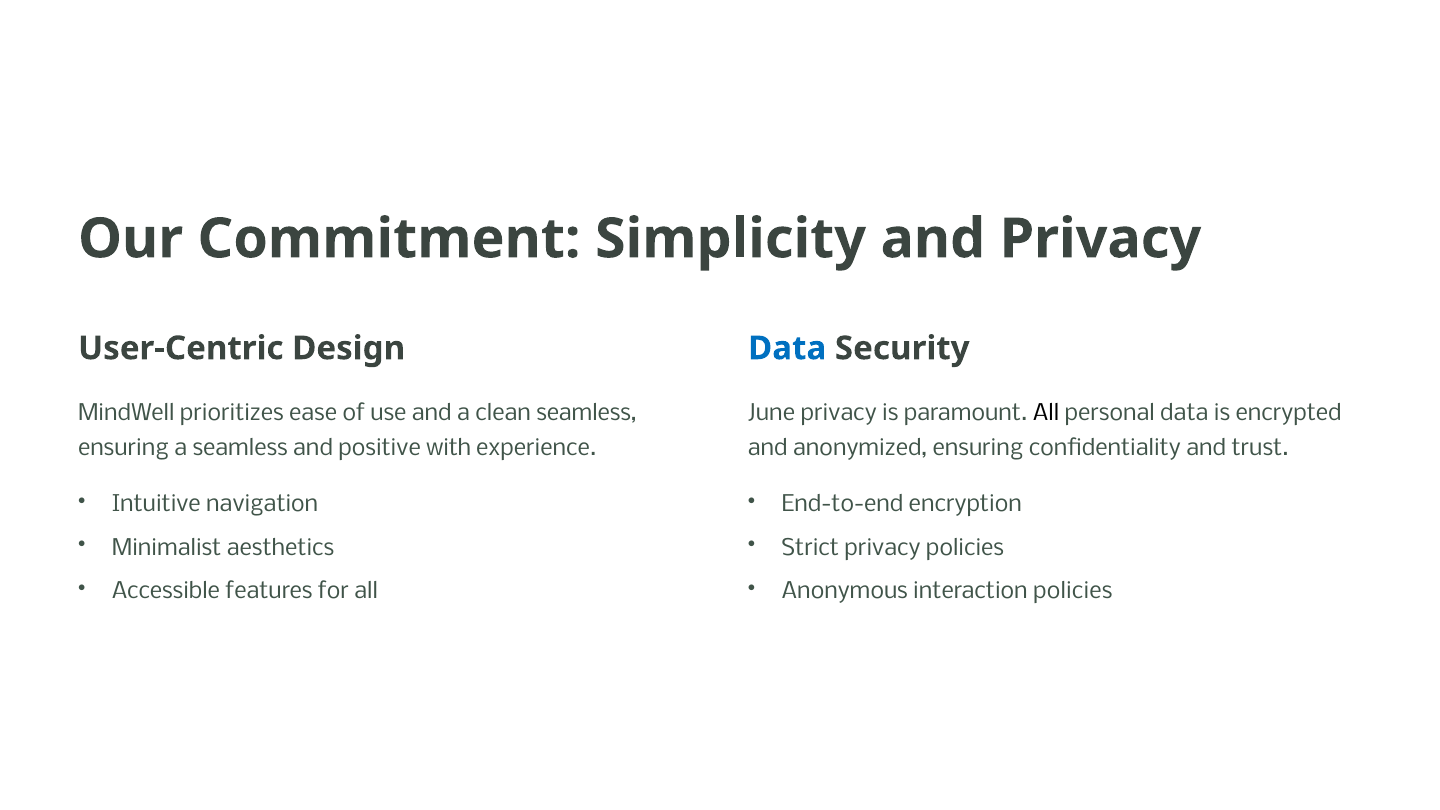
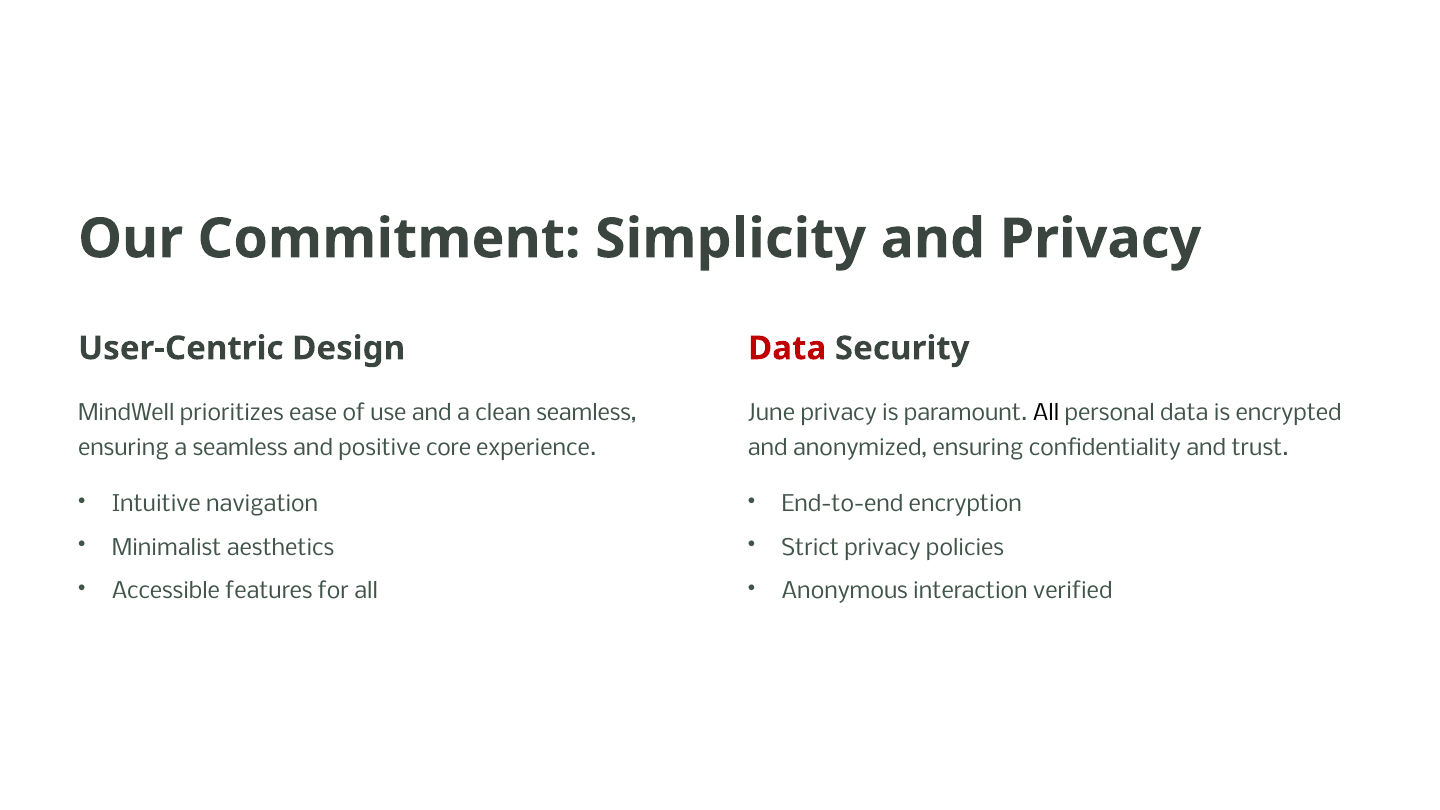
Data at (787, 348) colour: blue -> red
with: with -> core
interaction policies: policies -> verified
